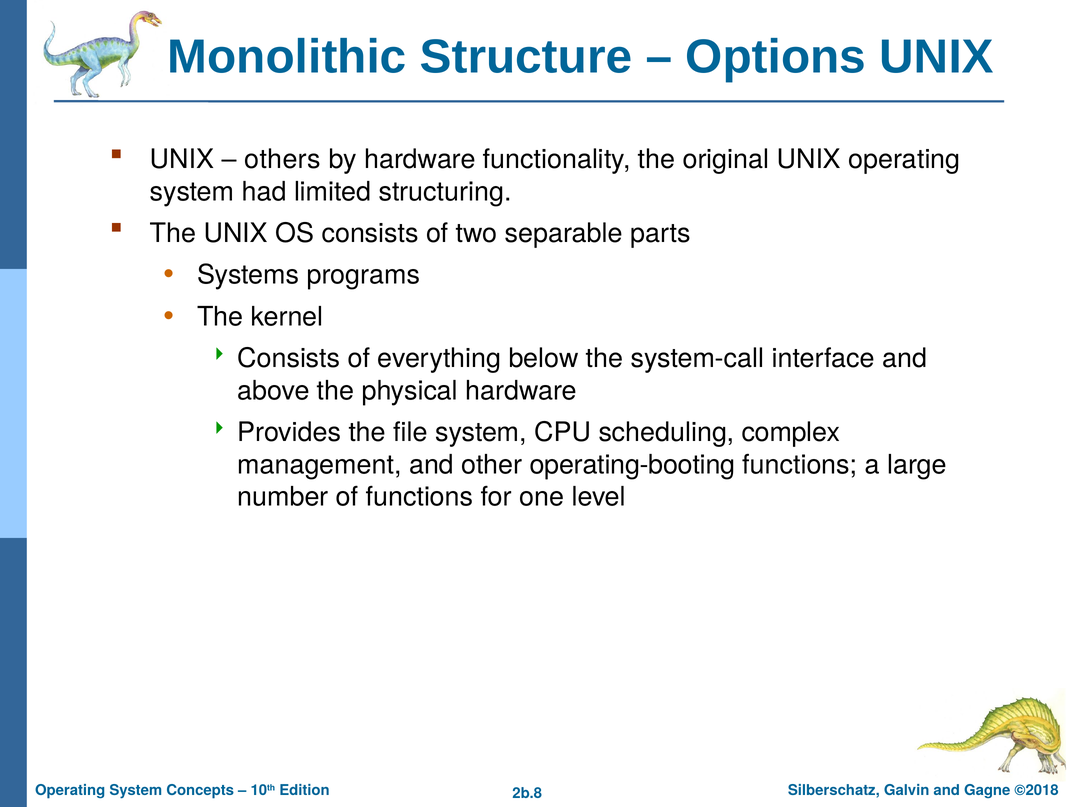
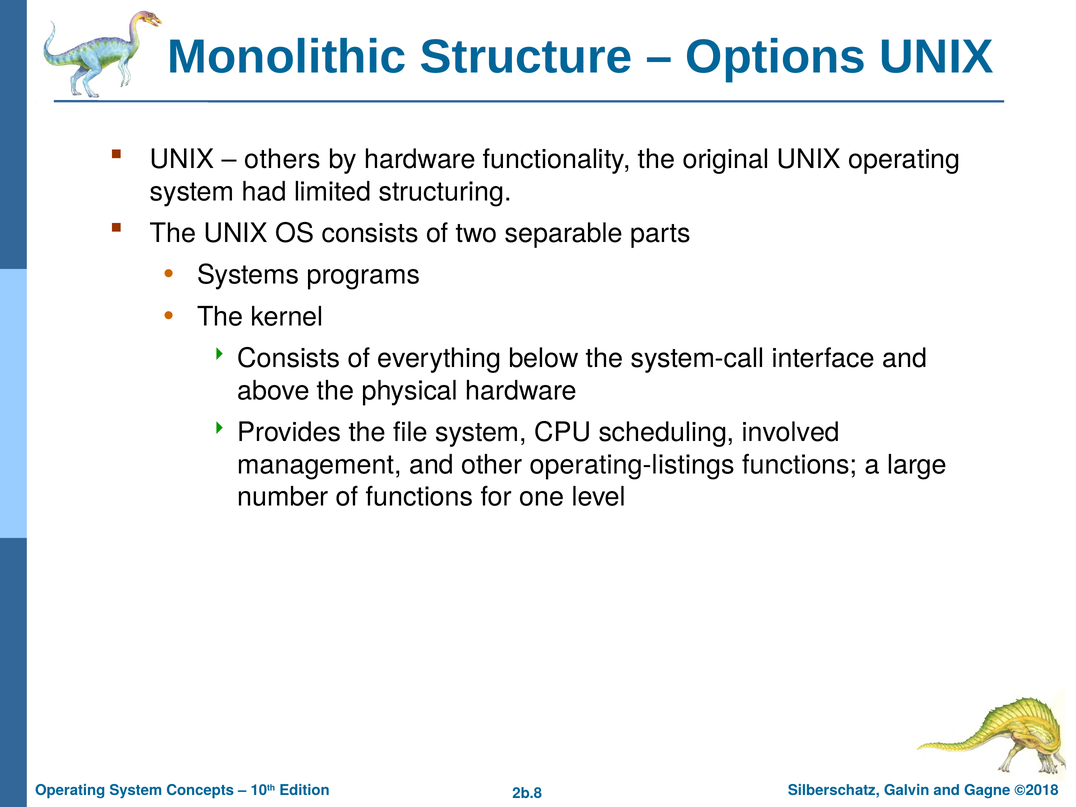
complex: complex -> involved
operating-booting: operating-booting -> operating-listings
